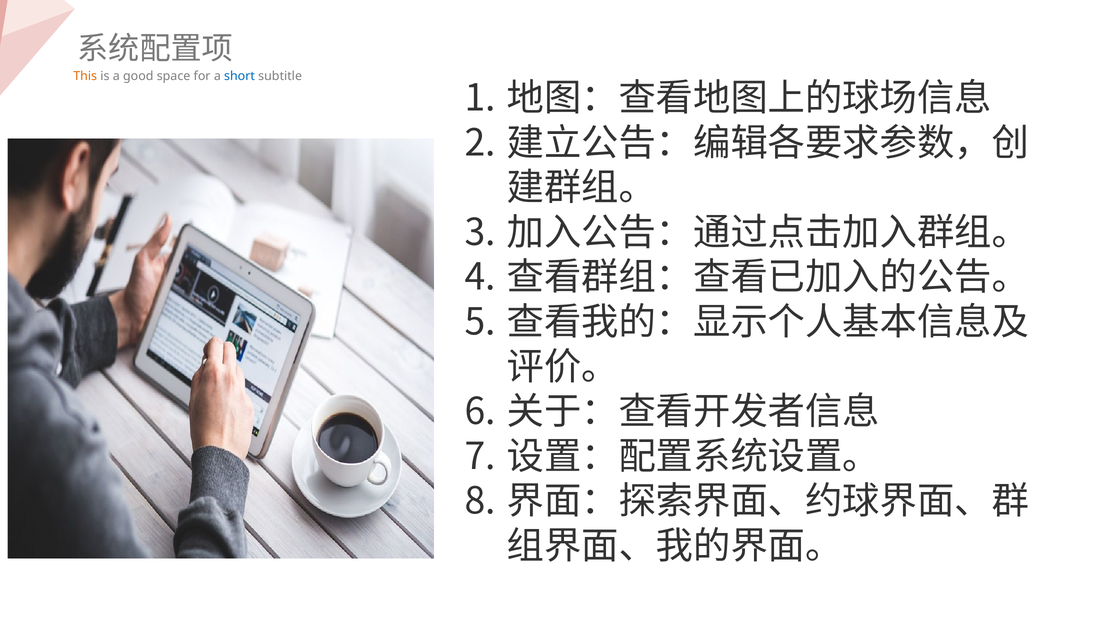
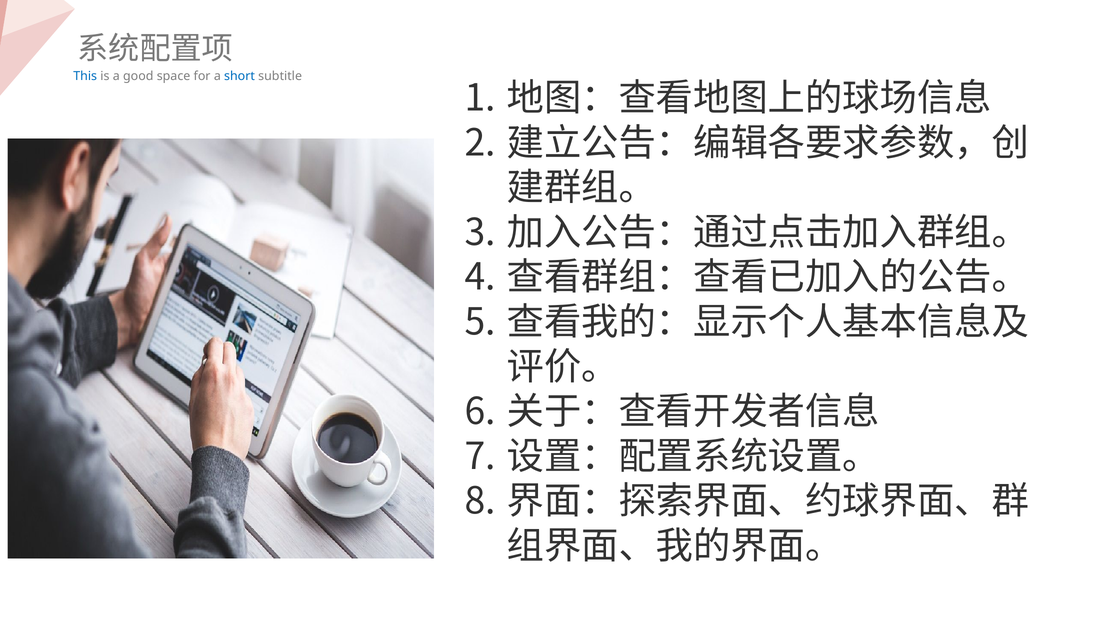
This colour: orange -> blue
